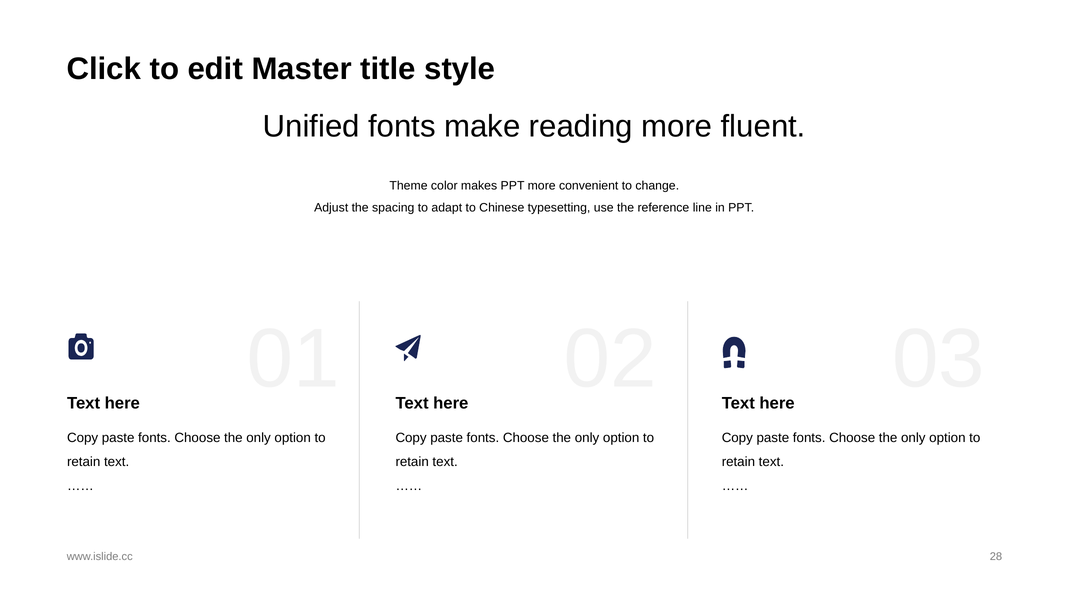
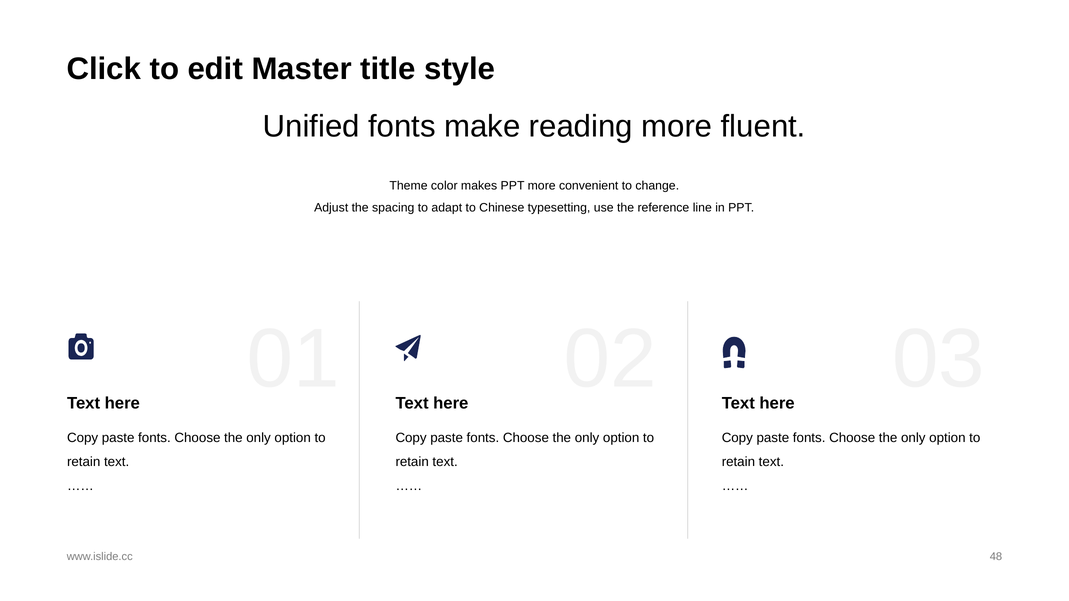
28: 28 -> 48
